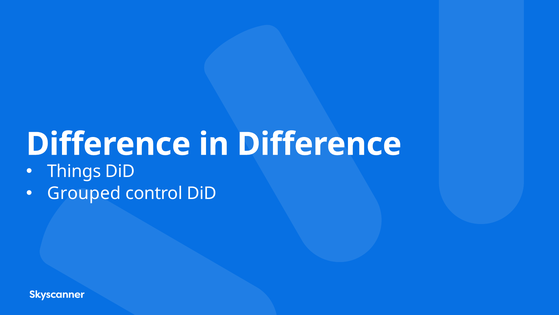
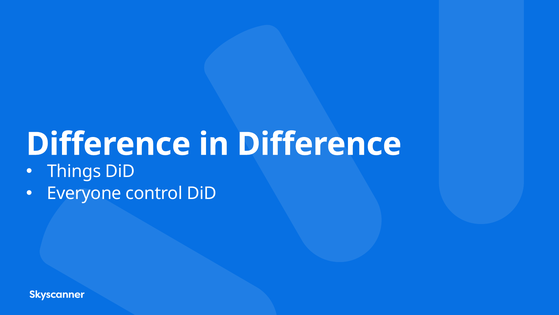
Grouped: Grouped -> Everyone
